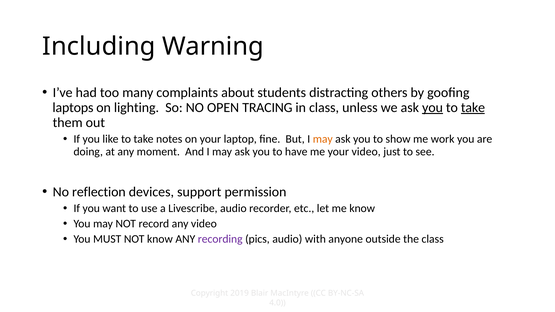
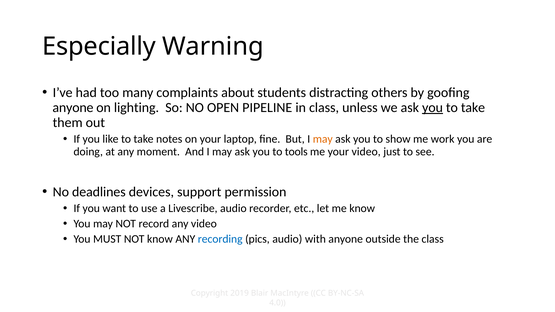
Including: Including -> Especially
laptops at (73, 108): laptops -> anyone
TRACING: TRACING -> PIPELINE
take at (473, 108) underline: present -> none
have: have -> tools
reflection: reflection -> deadlines
recording colour: purple -> blue
